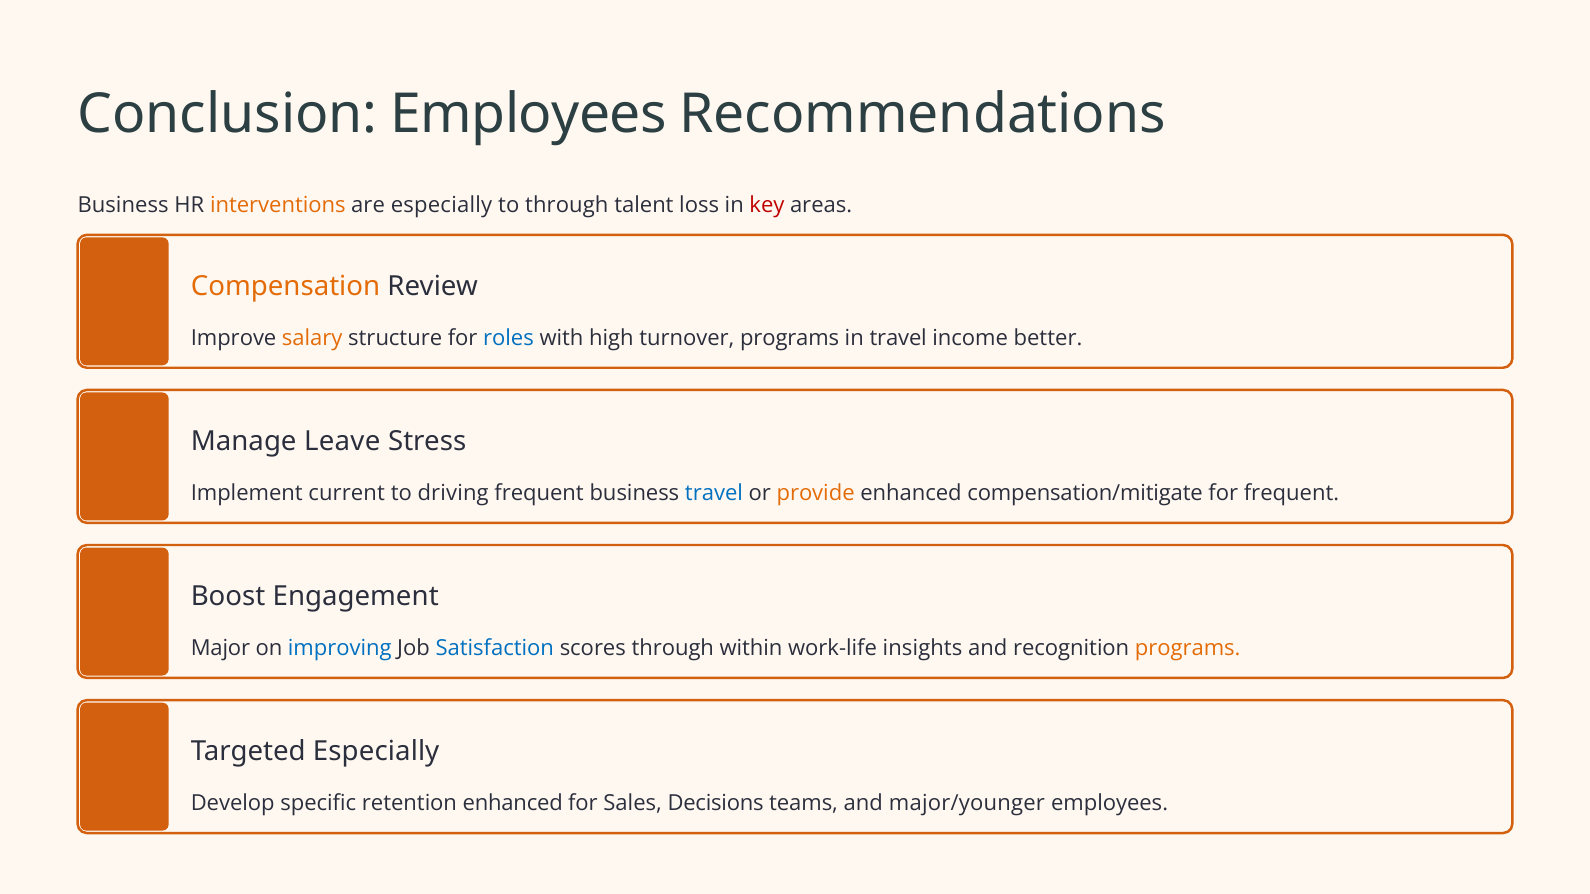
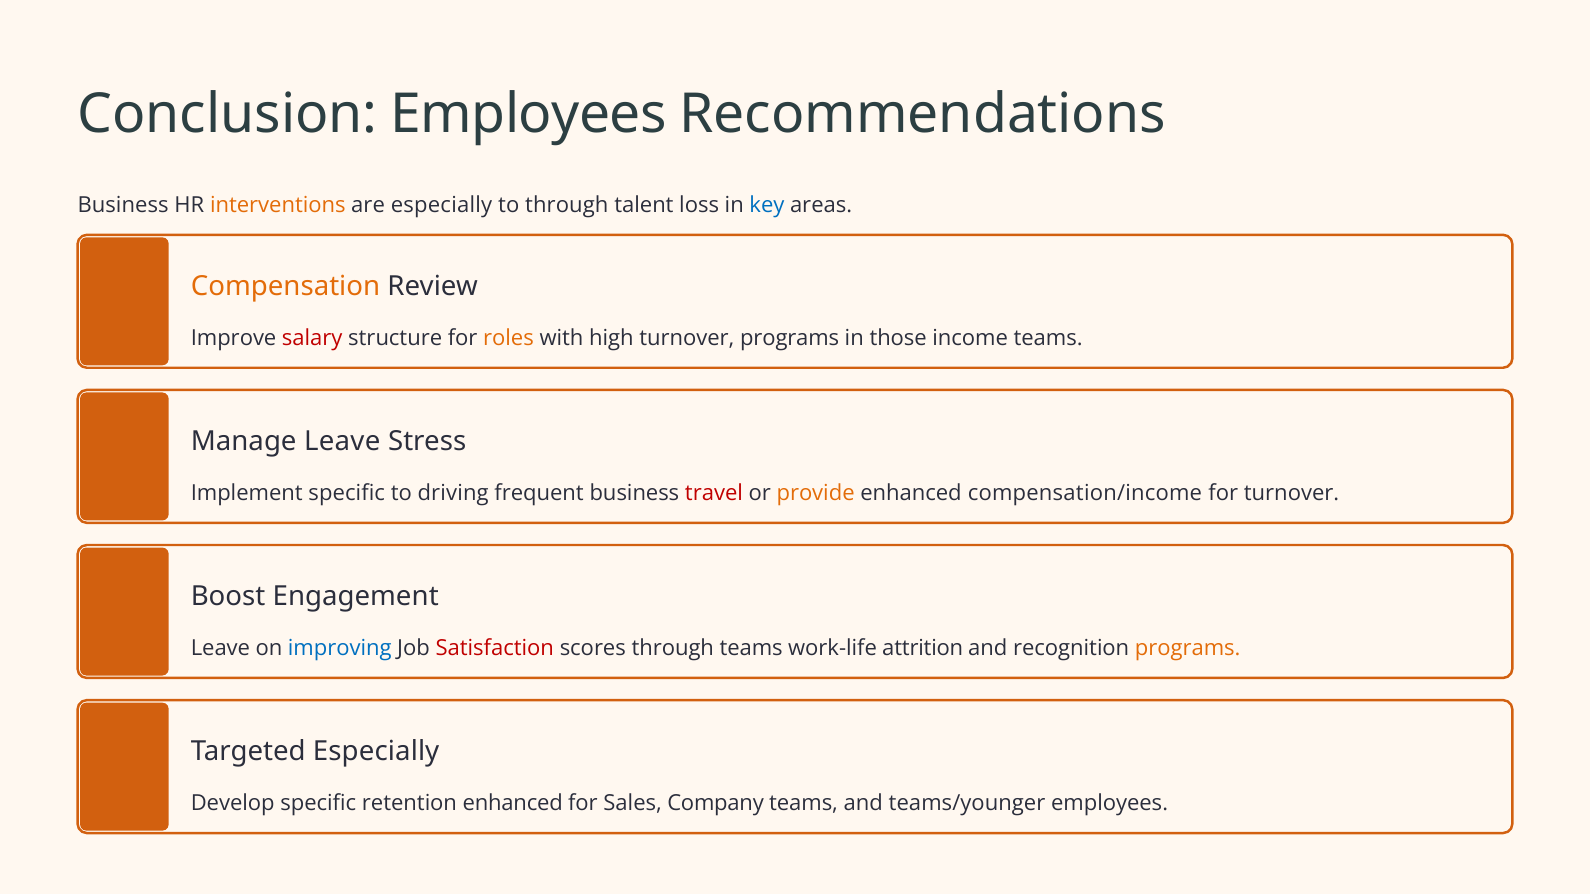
key colour: red -> blue
salary colour: orange -> red
roles colour: blue -> orange
in travel: travel -> those
income better: better -> teams
Implement current: current -> specific
travel at (714, 493) colour: blue -> red
compensation/mitigate: compensation/mitigate -> compensation/income
for frequent: frequent -> turnover
Major at (220, 648): Major -> Leave
Satisfaction colour: blue -> red
through within: within -> teams
insights: insights -> attrition
Decisions: Decisions -> Company
major/younger: major/younger -> teams/younger
